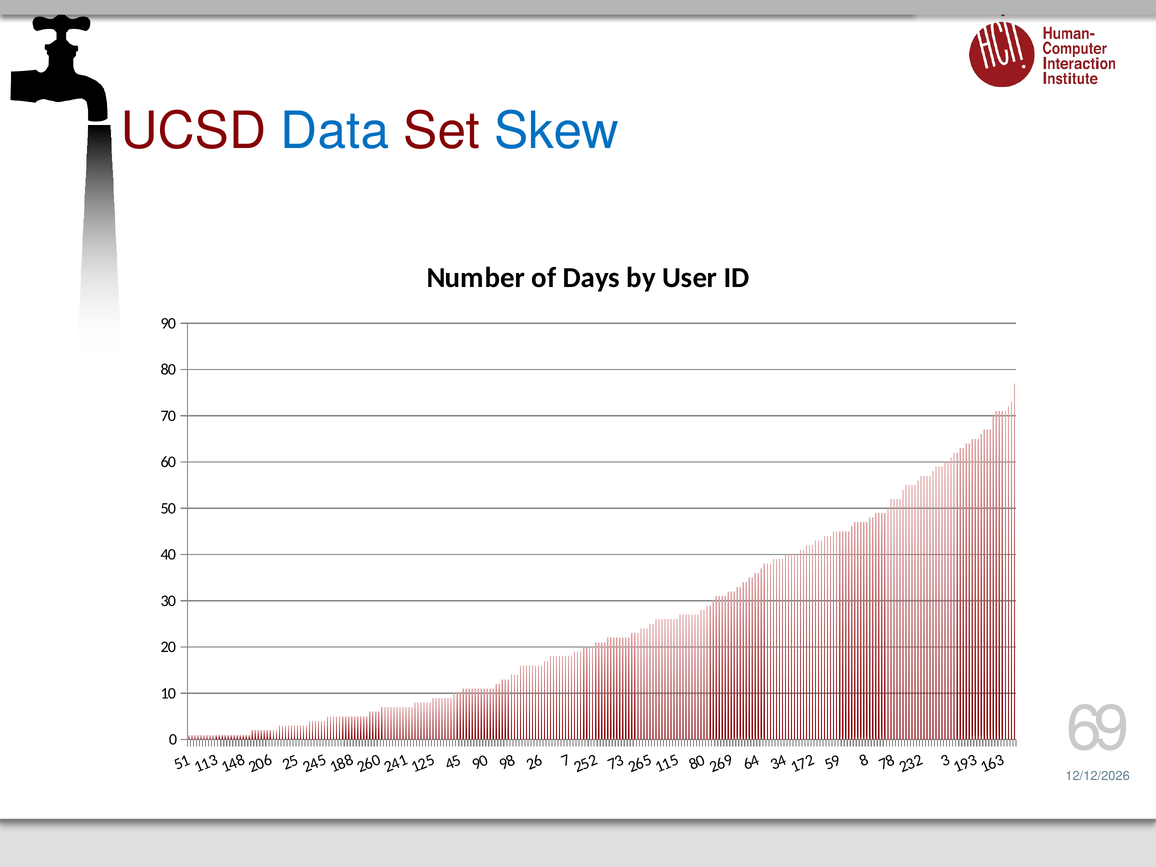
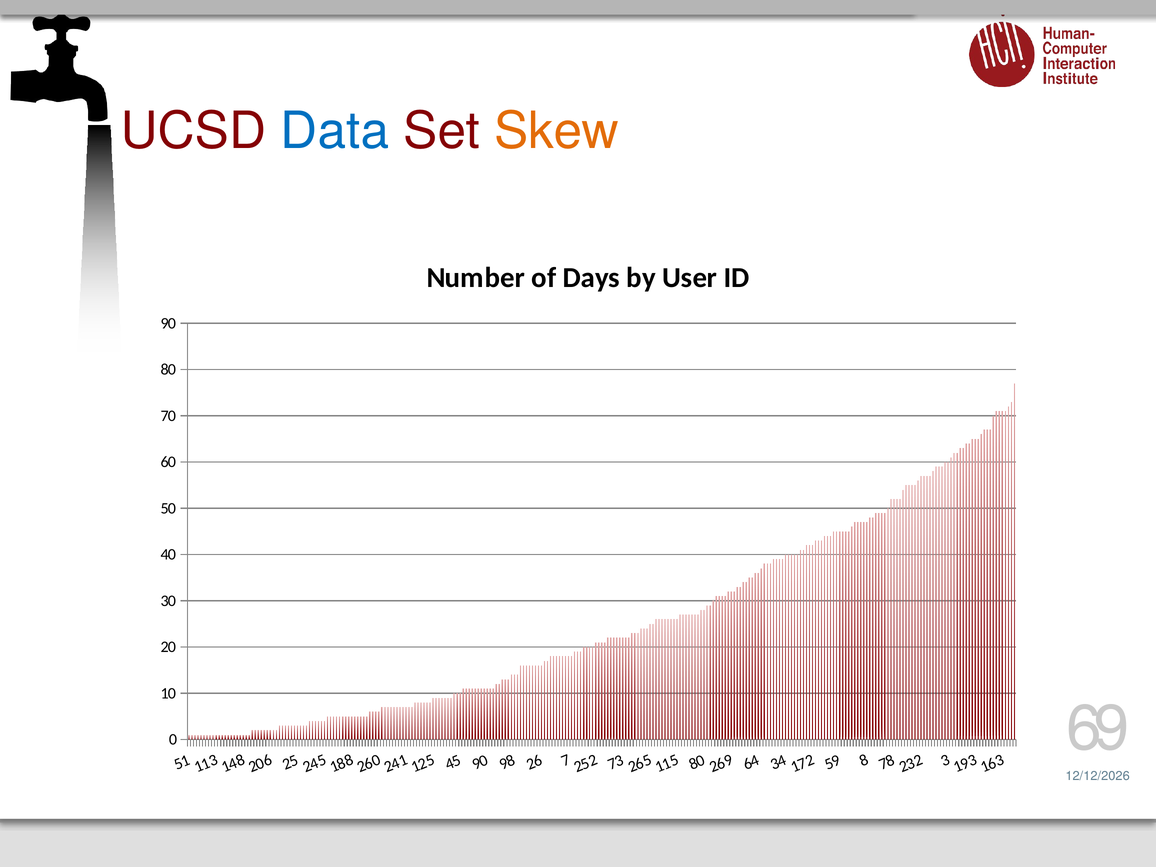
Skew colour: blue -> orange
